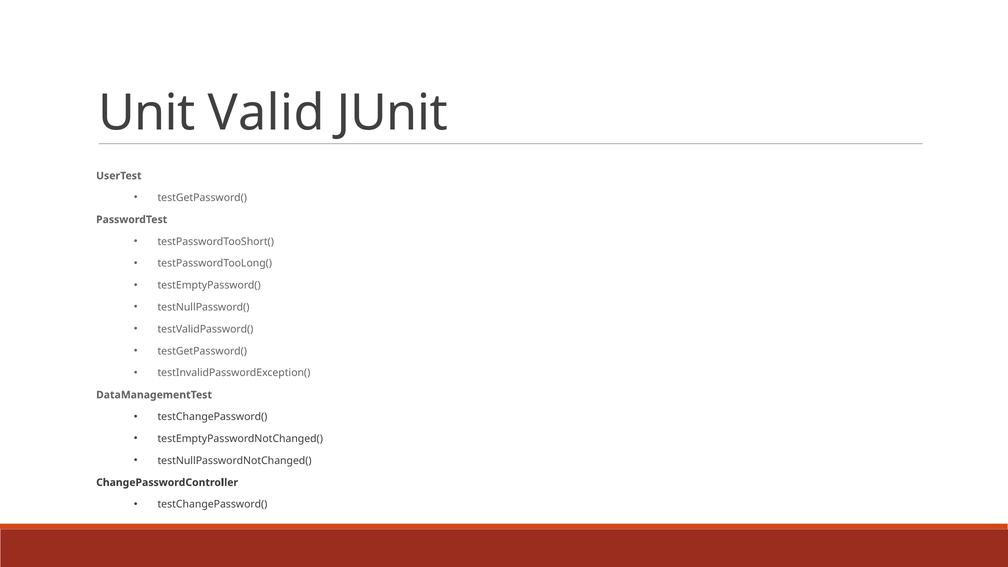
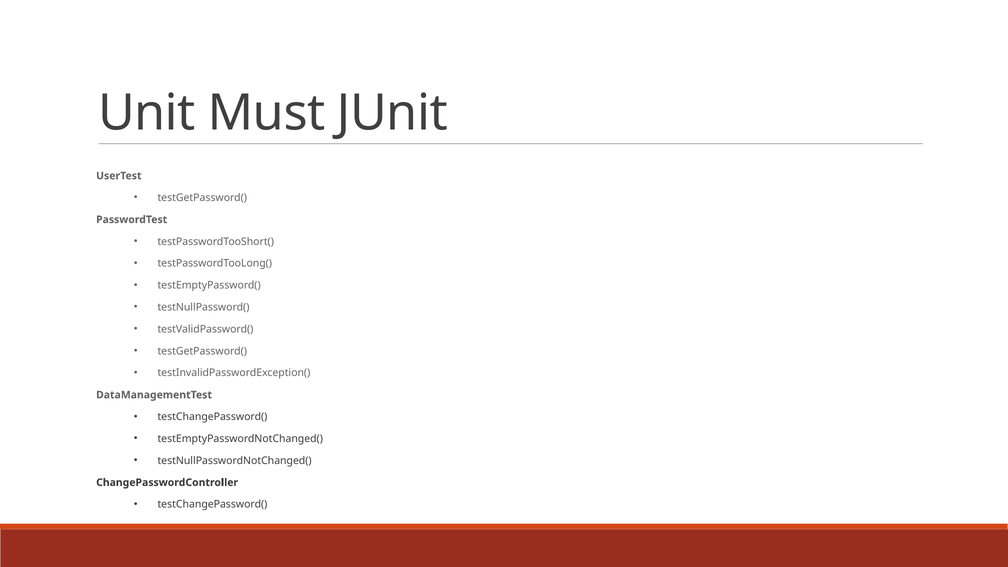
Valid: Valid -> Must
